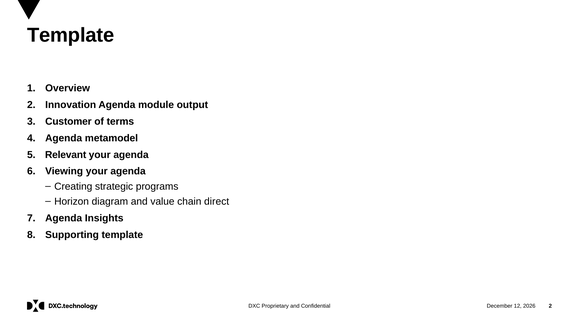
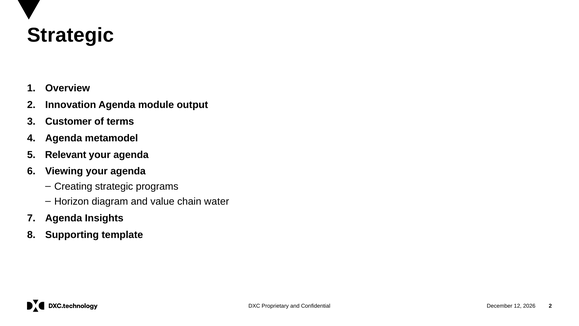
Template at (71, 35): Template -> Strategic
direct: direct -> water
